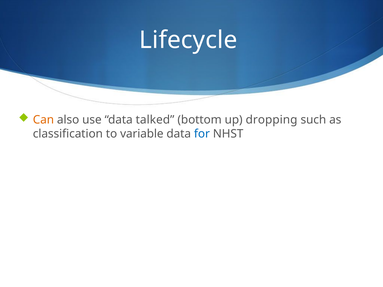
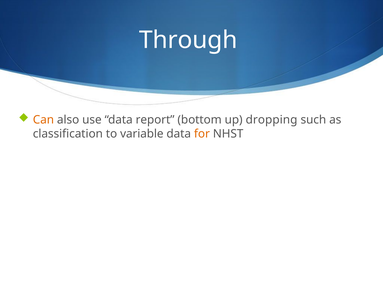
Lifecycle: Lifecycle -> Through
talked: talked -> report
for colour: blue -> orange
